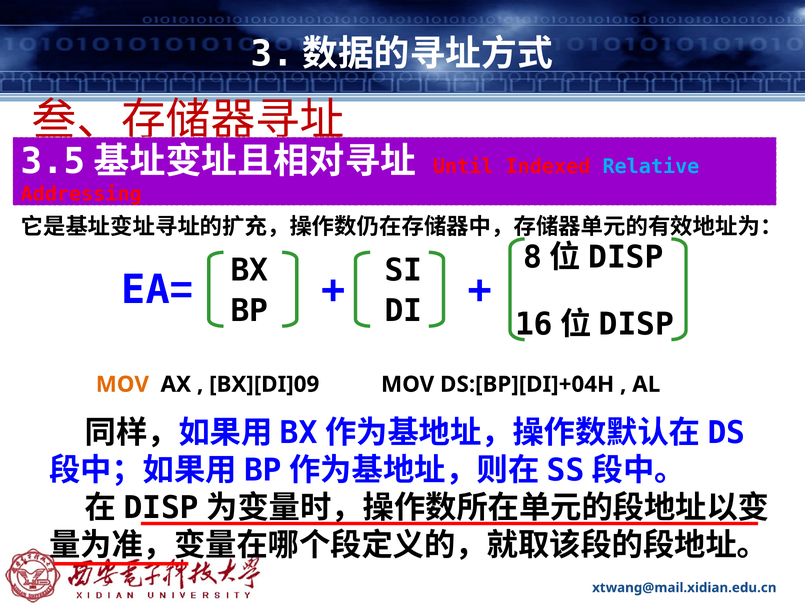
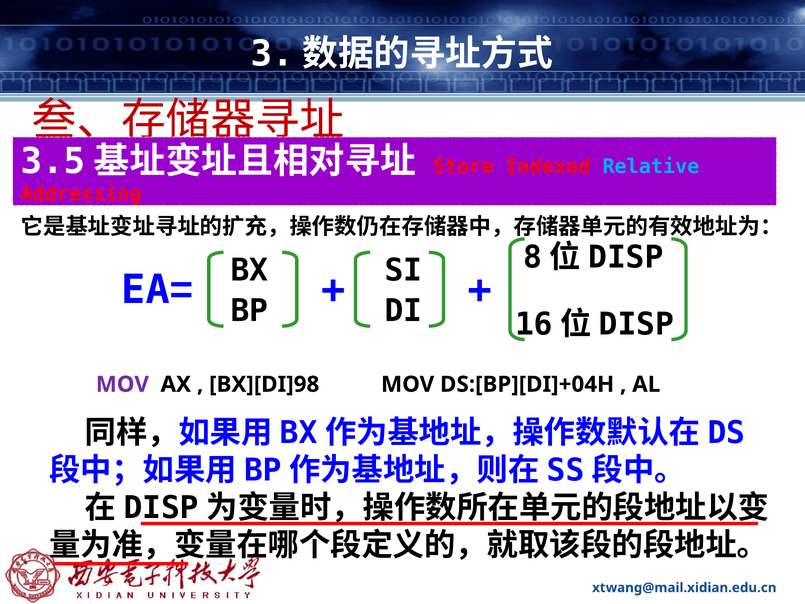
Until: Until -> Store
MOV at (122, 384) colour: orange -> purple
BX][DI]09: BX][DI]09 -> BX][DI]98
